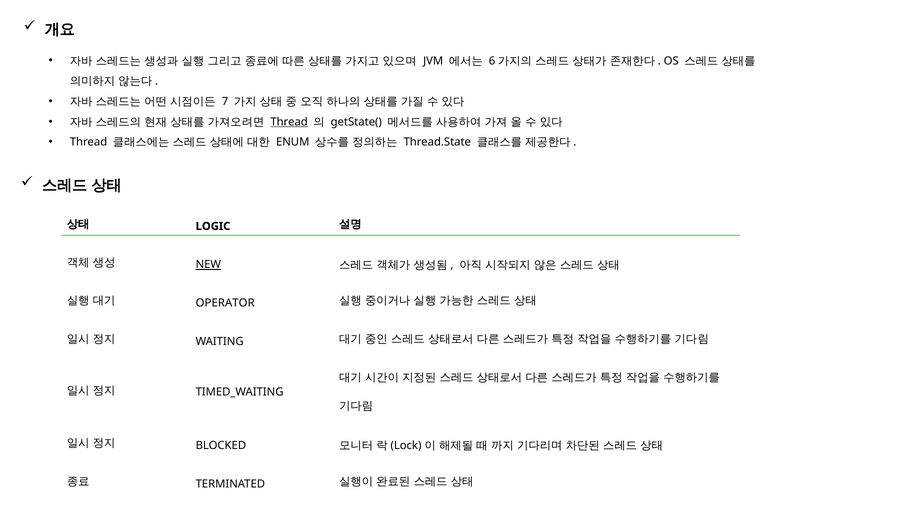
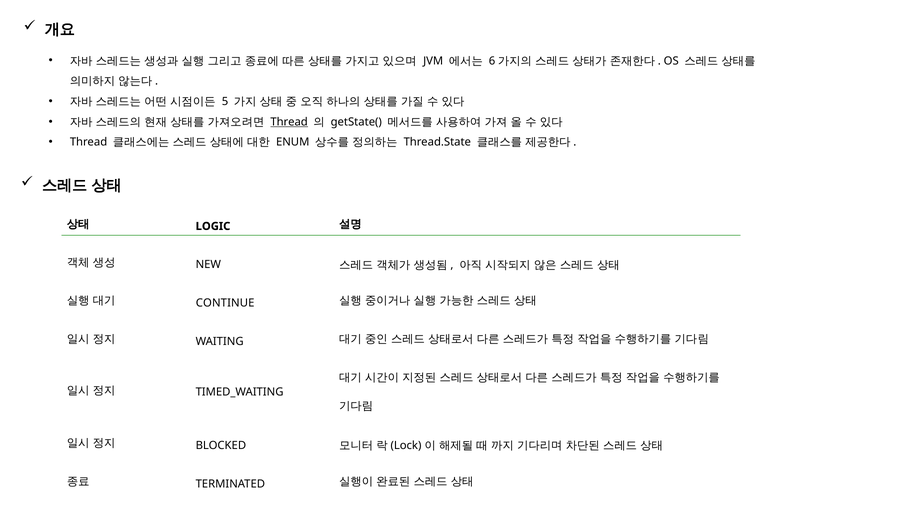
7: 7 -> 5
NEW underline: present -> none
OPERATOR: OPERATOR -> CONTINUE
